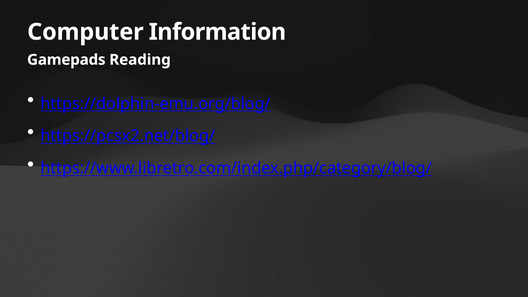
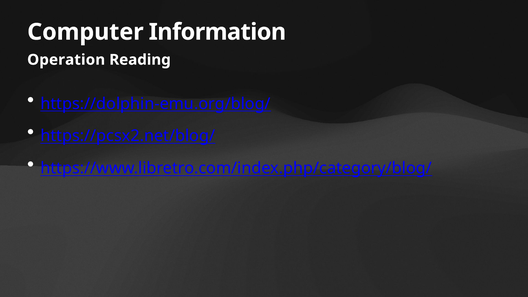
Gamepads: Gamepads -> Operation
